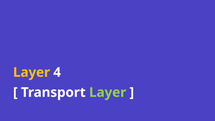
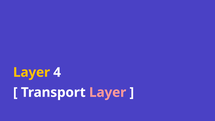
Layer at (108, 92) colour: light green -> pink
